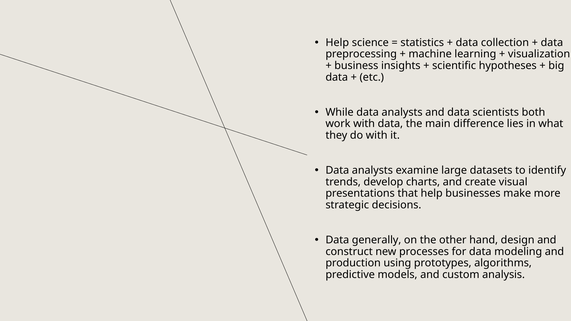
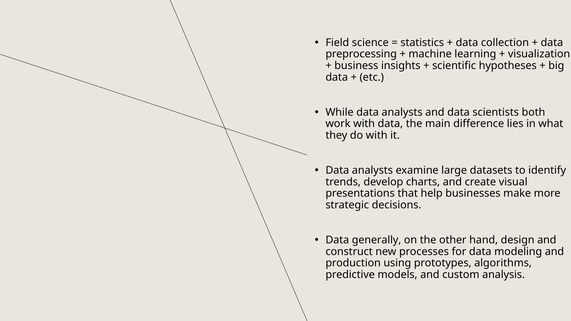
Help at (337, 43): Help -> Field
